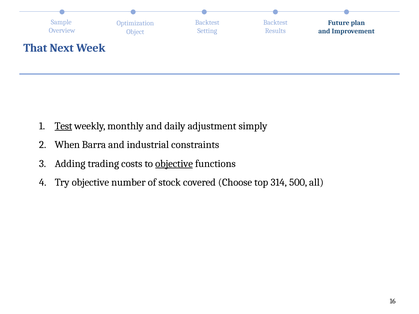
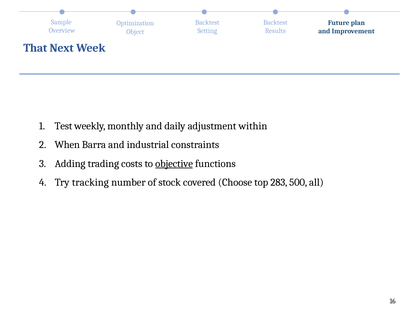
Test underline: present -> none
simply: simply -> within
Try objective: objective -> tracking
314: 314 -> 283
